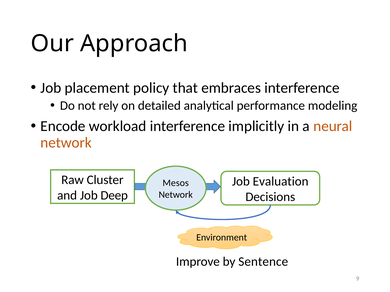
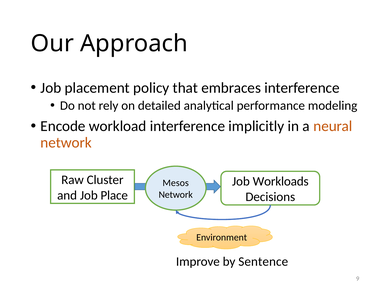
Evaluation: Evaluation -> Workloads
Deep: Deep -> Place
